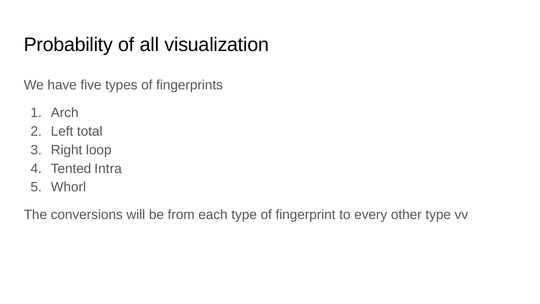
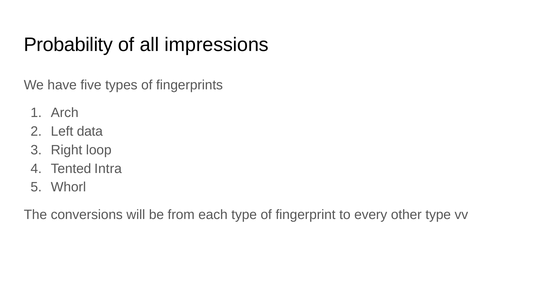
visualization: visualization -> impressions
total: total -> data
